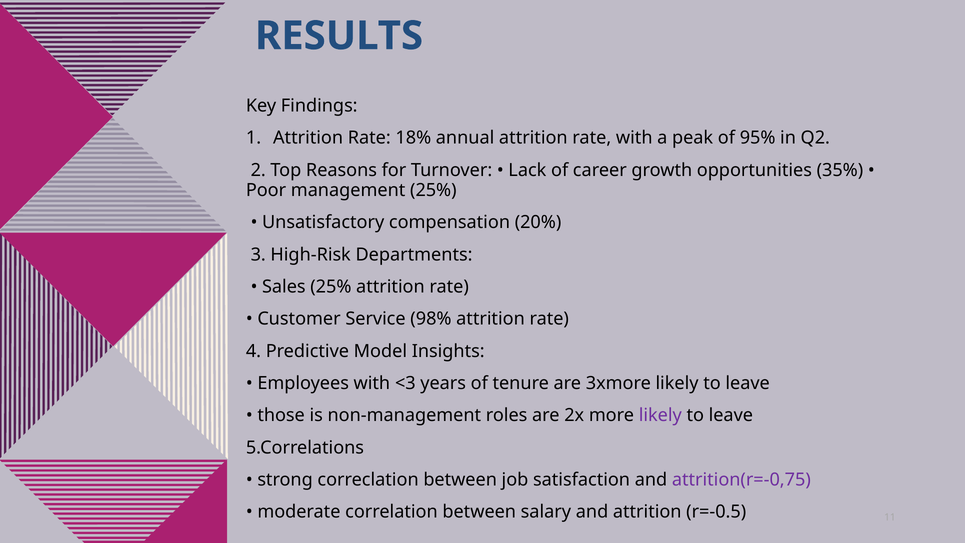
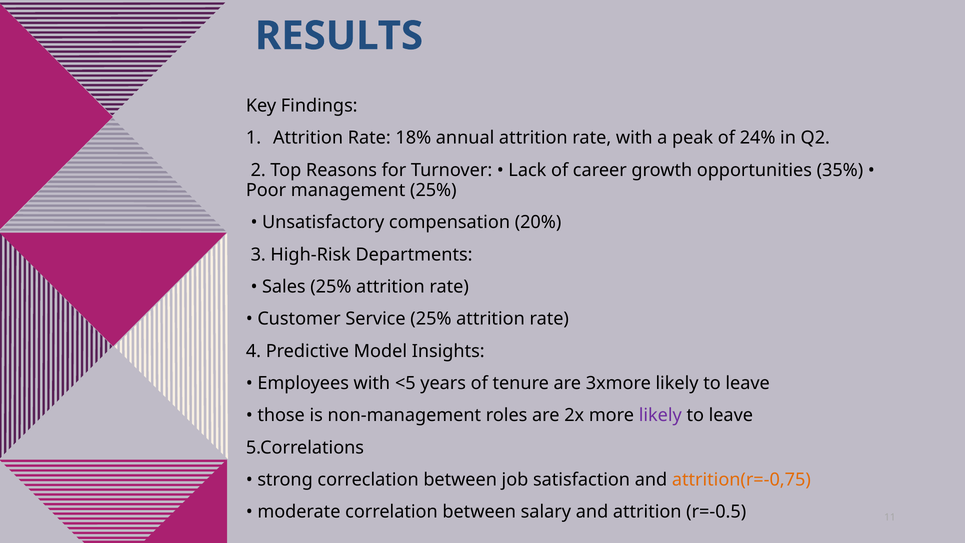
95%: 95% -> 24%
Service 98%: 98% -> 25%
<3: <3 -> <5
attrition(r=-0,75 colour: purple -> orange
